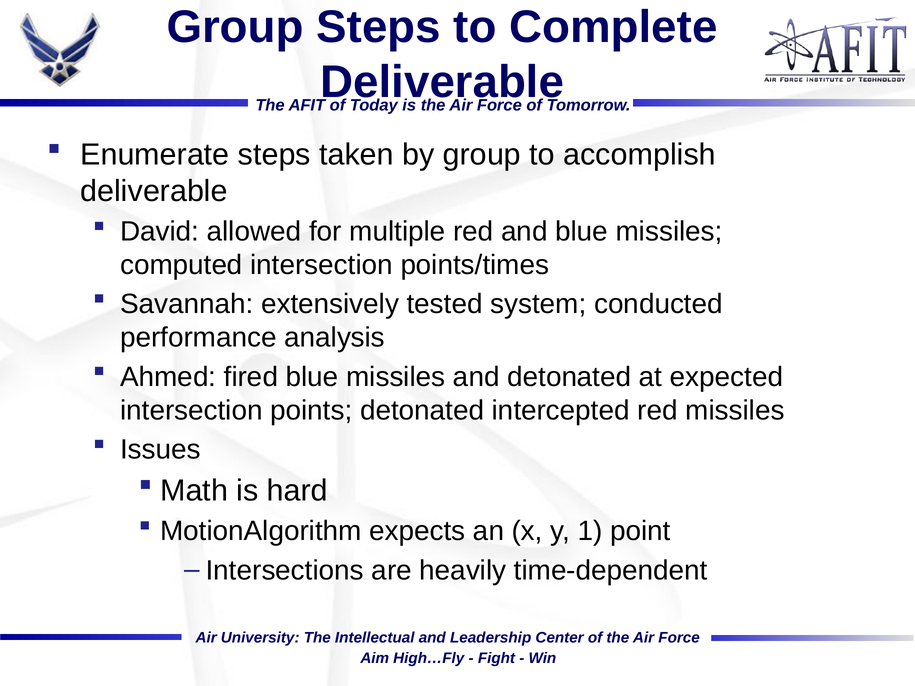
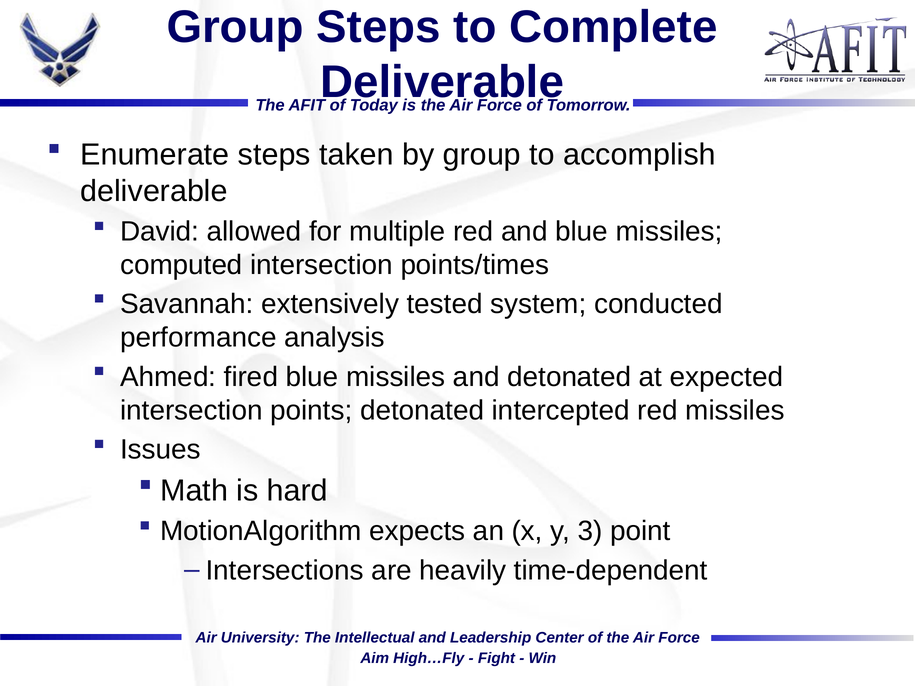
1: 1 -> 3
